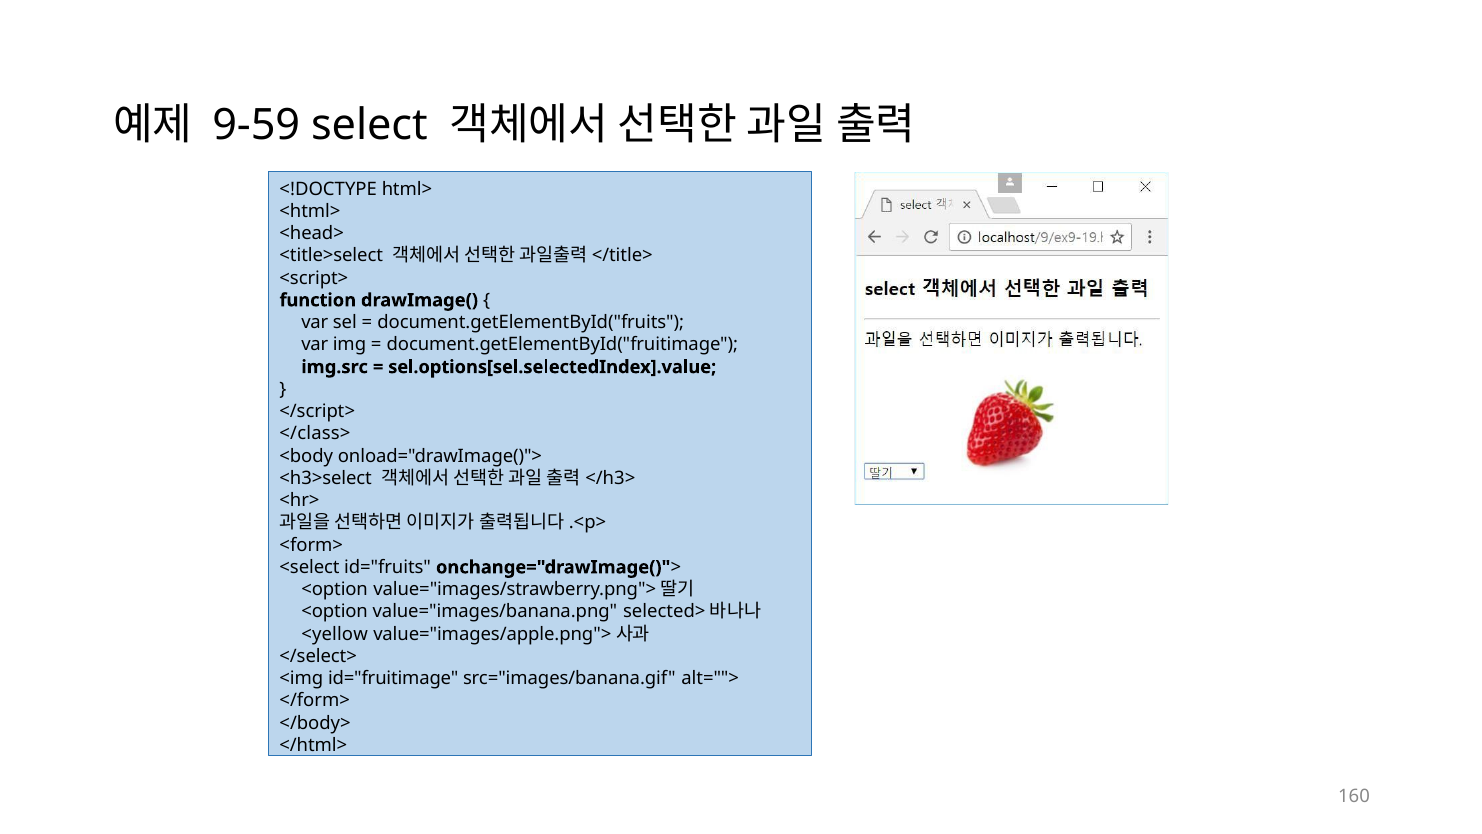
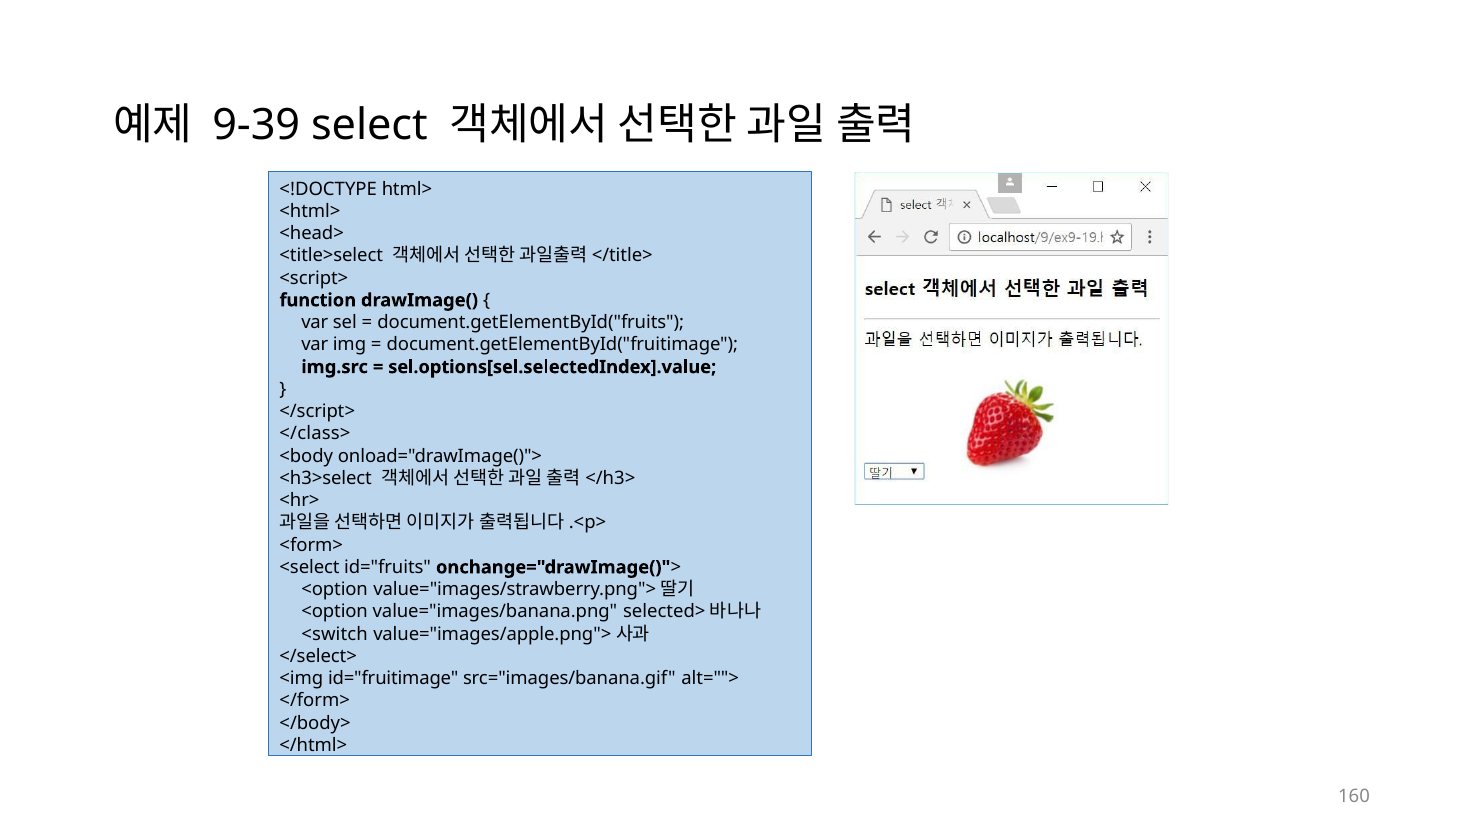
9-59: 9-59 -> 9-39
<yellow: <yellow -> <switch
